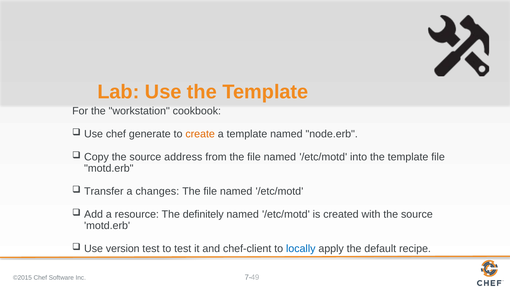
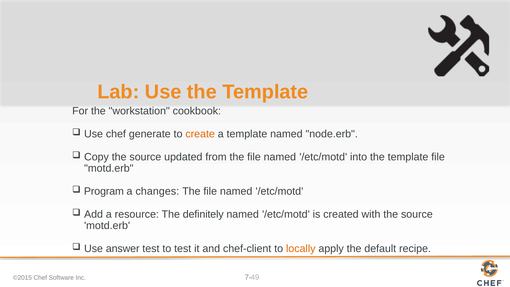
address: address -> updated
Transfer: Transfer -> Program
version: version -> answer
locally colour: blue -> orange
